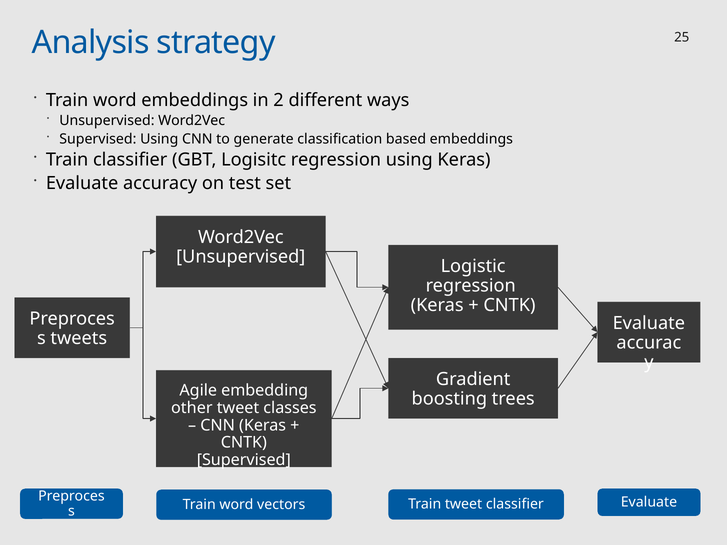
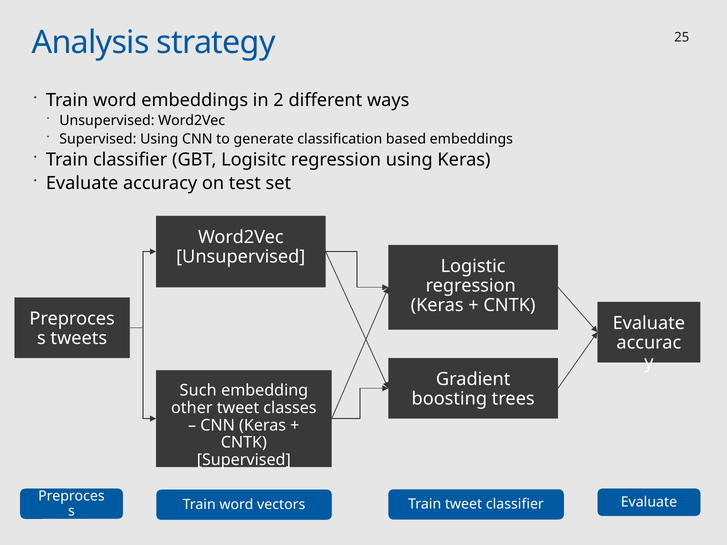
Agile: Agile -> Such
